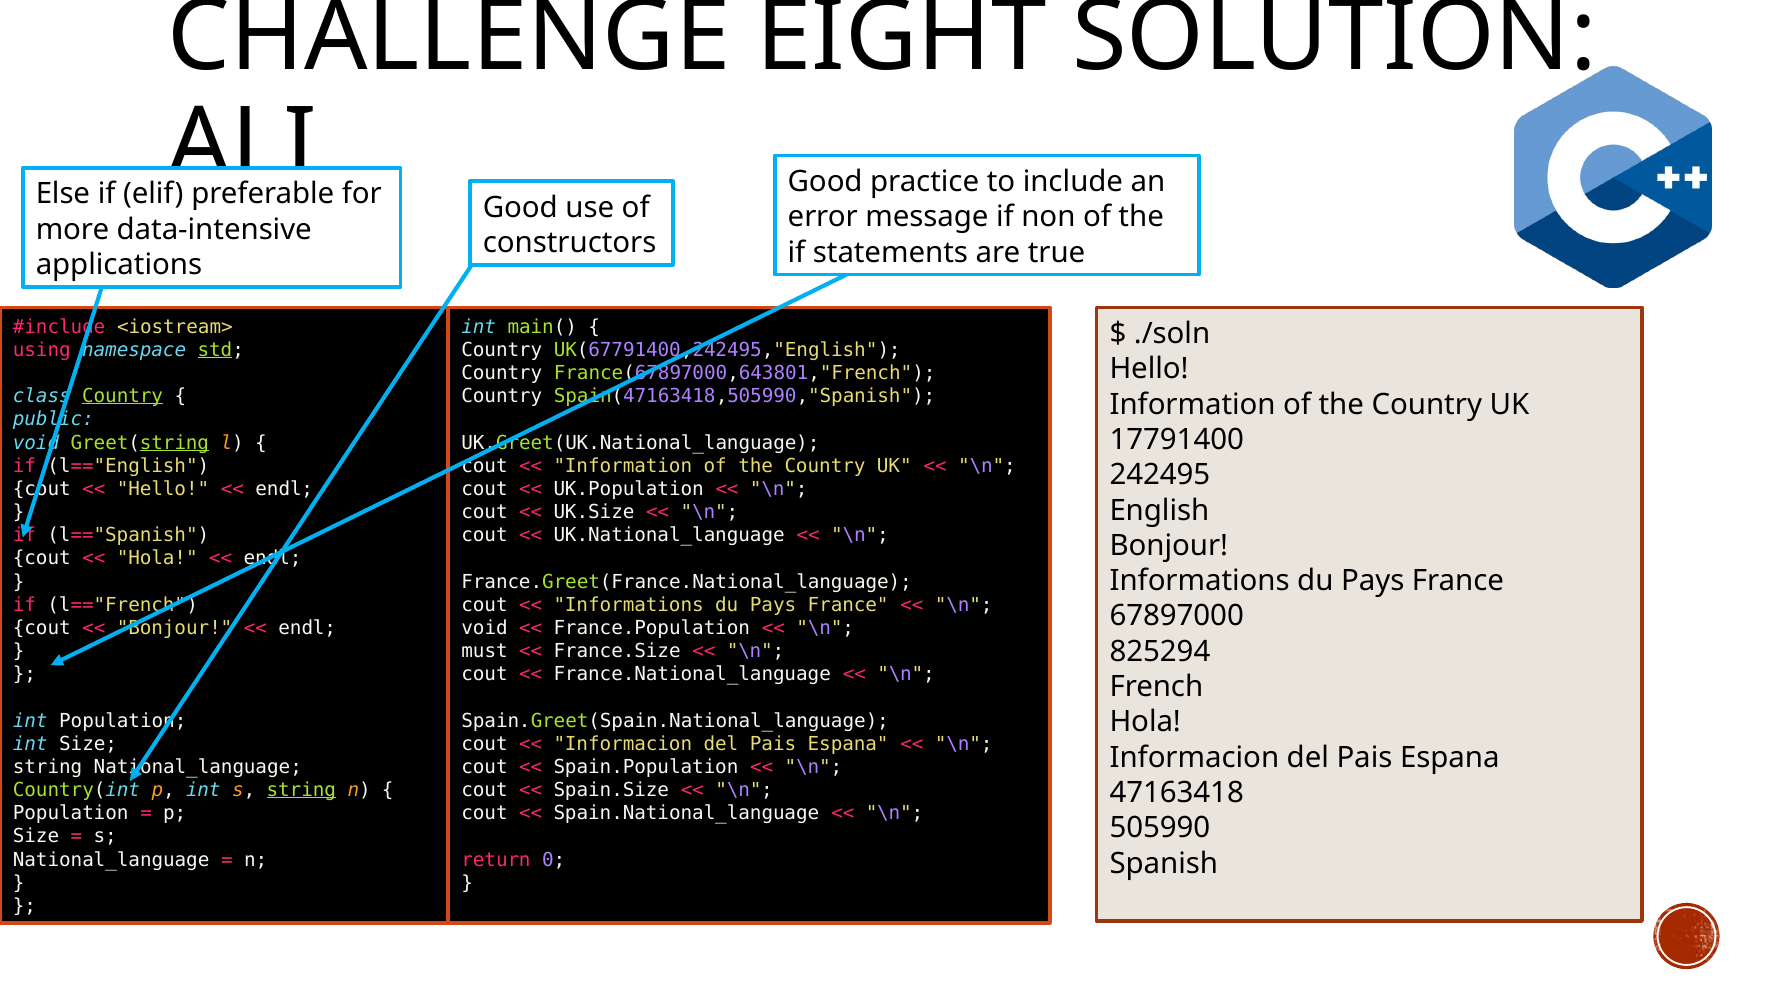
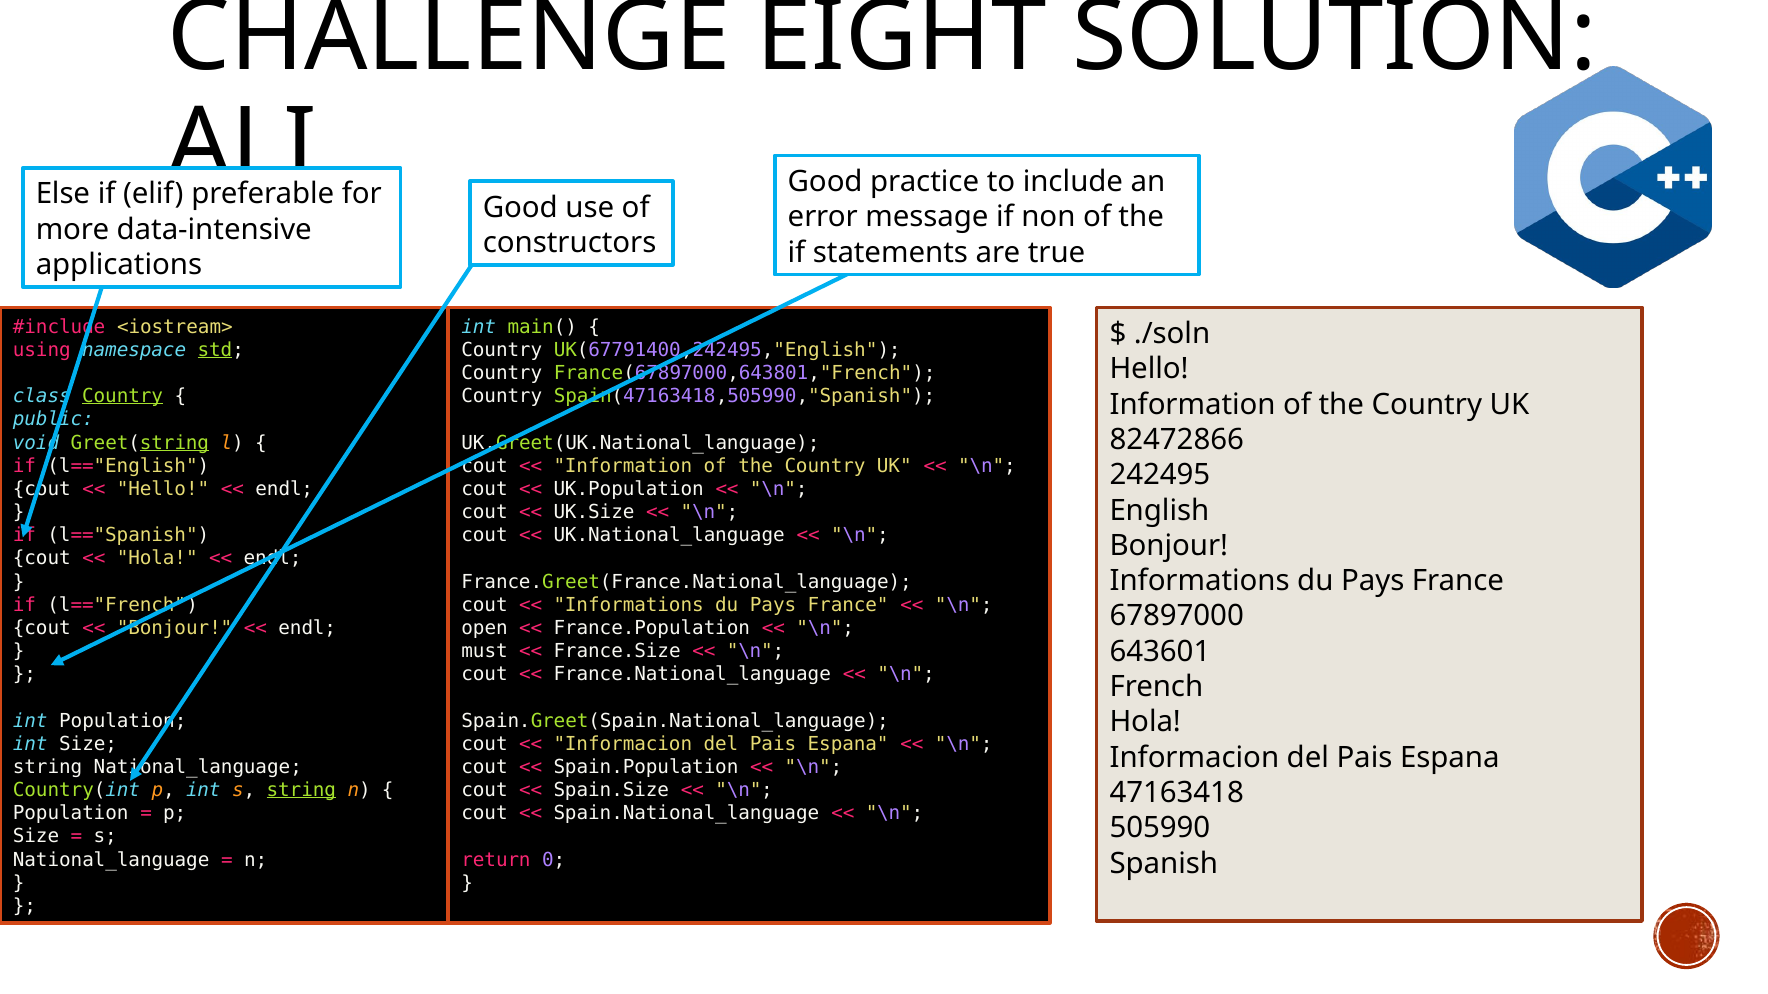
17791400: 17791400 -> 82472866
void at (485, 628): void -> open
825294: 825294 -> 643601
